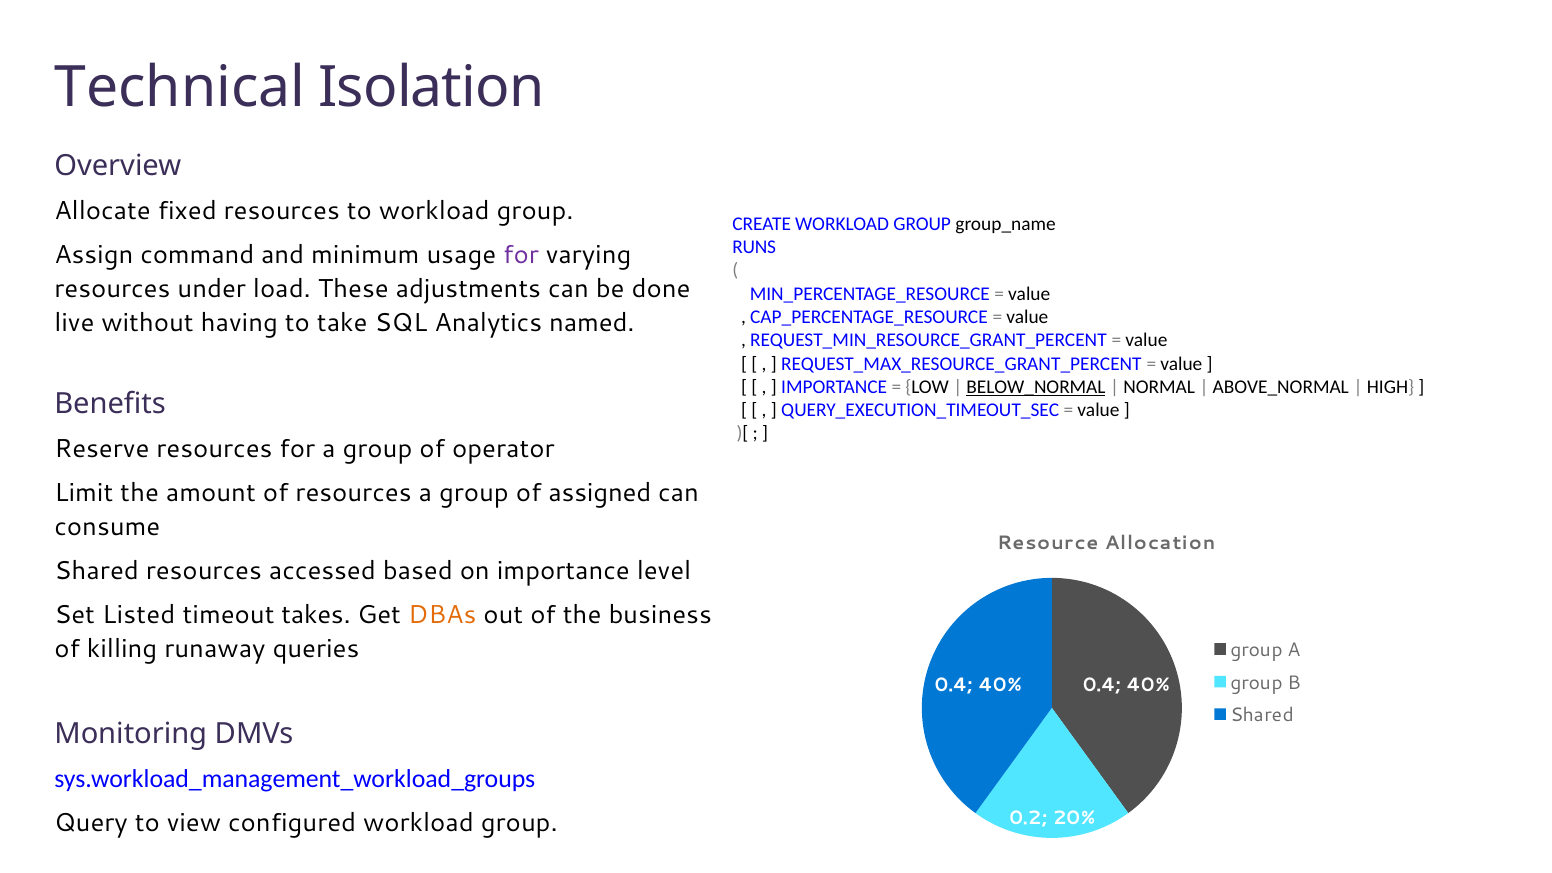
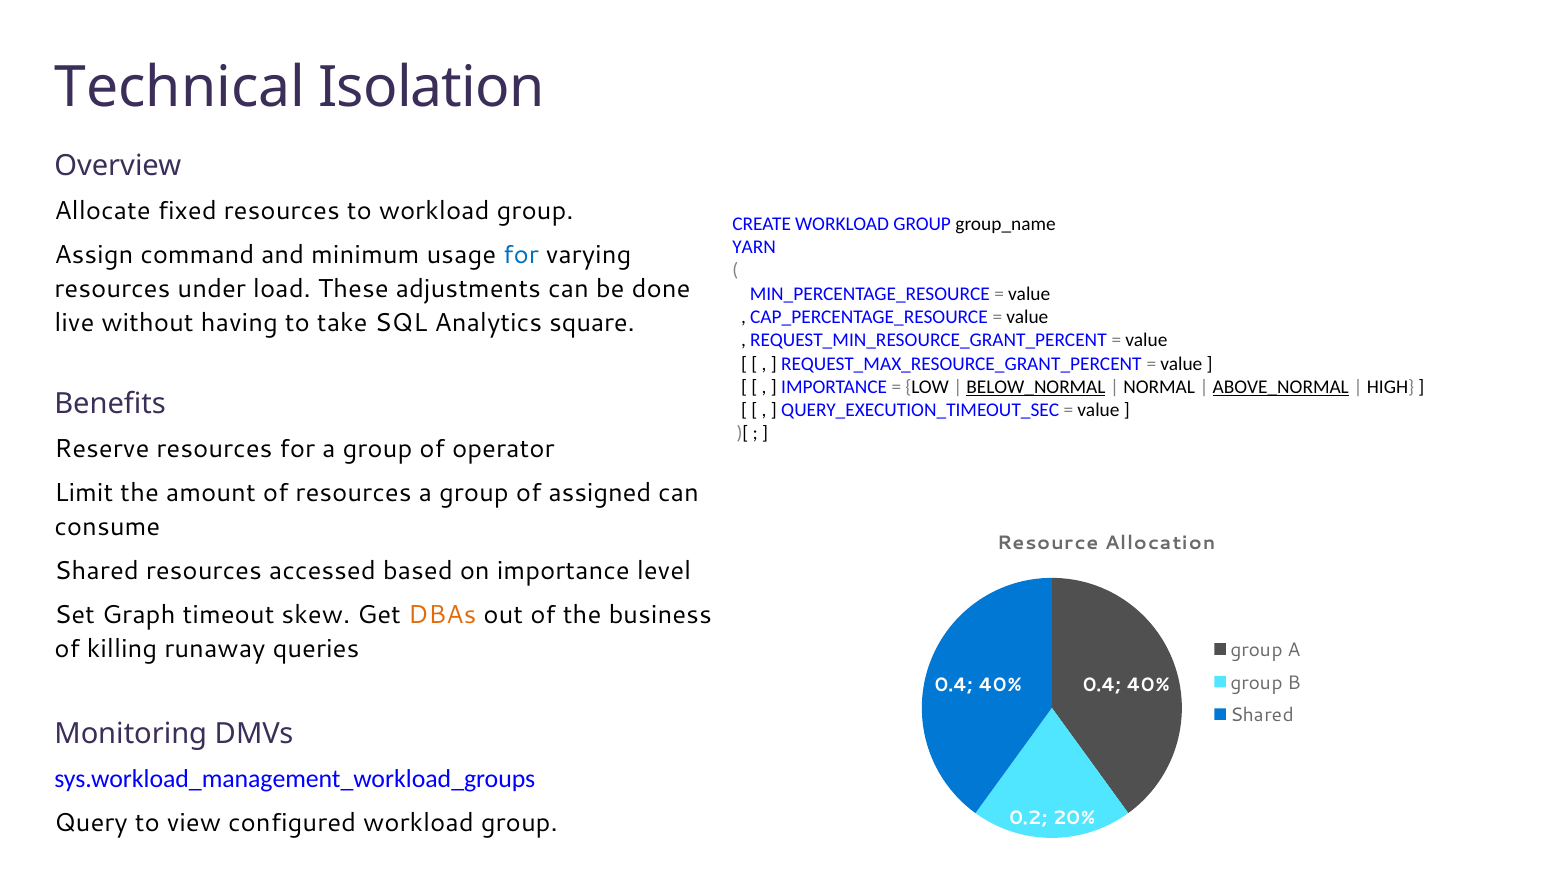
RUNS: RUNS -> YARN
for at (521, 255) colour: purple -> blue
named: named -> square
ABOVE_NORMAL underline: none -> present
Listed: Listed -> Graph
takes: takes -> skew
